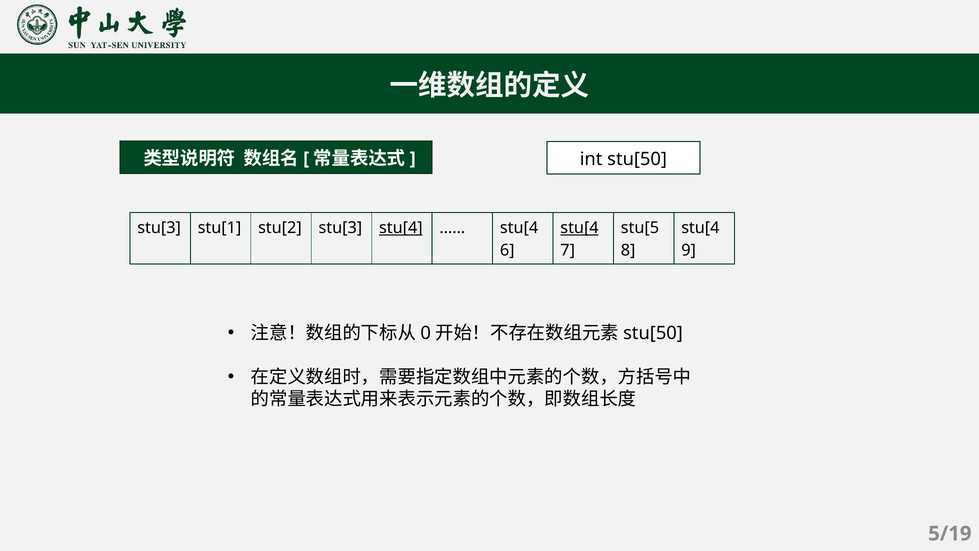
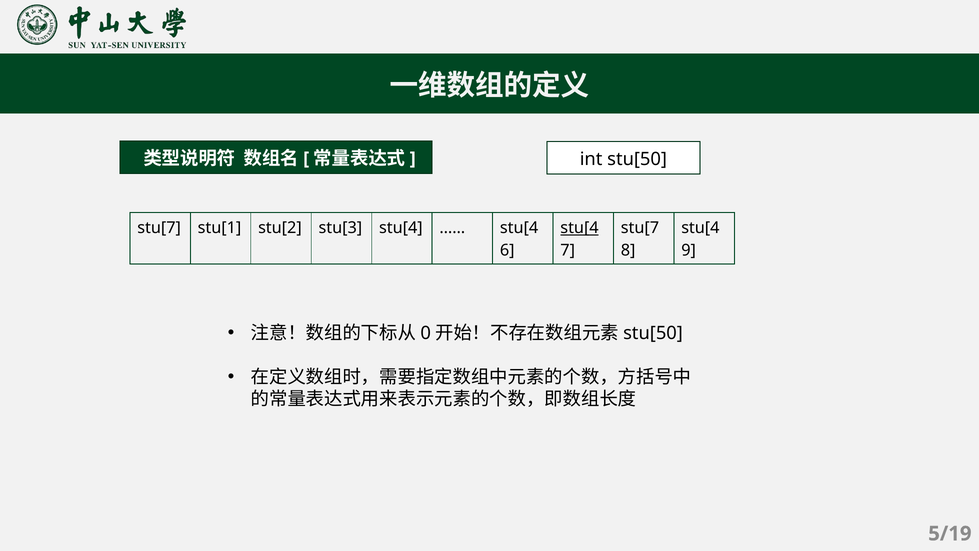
stu[3 at (159, 228): stu[3 -> stu[7
stu[4 at (401, 228) underline: present -> none
stu[5 at (640, 228): stu[5 -> stu[7
